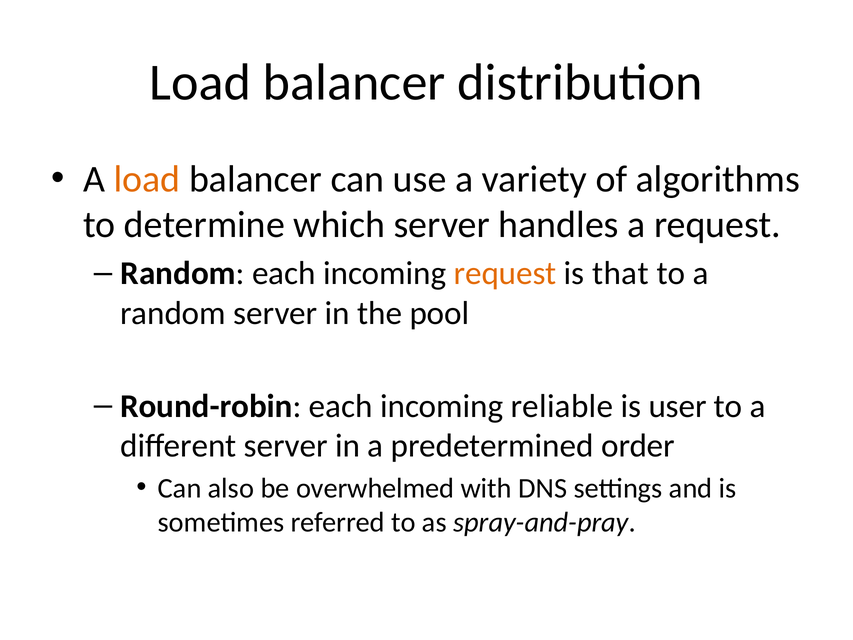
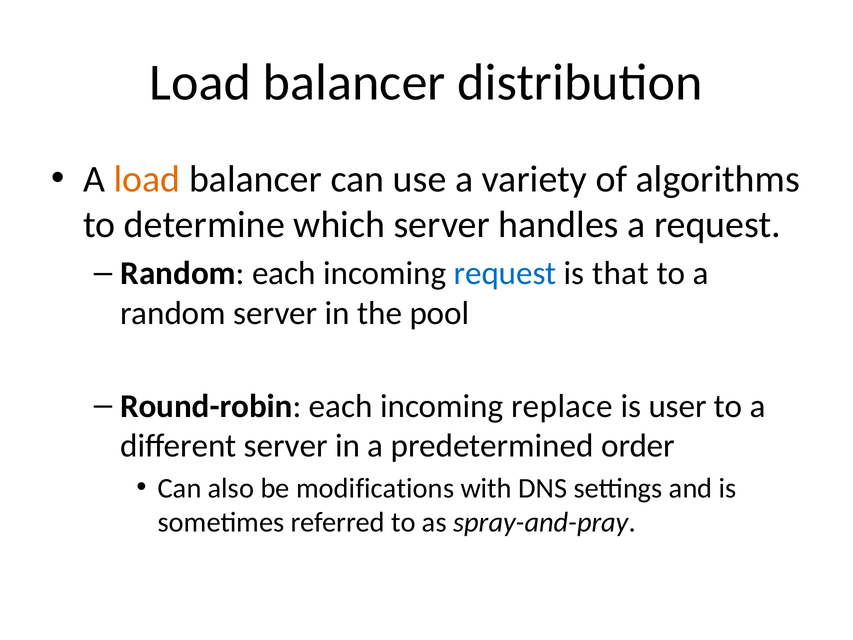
request at (505, 273) colour: orange -> blue
reliable: reliable -> replace
overwhelmed: overwhelmed -> modifications
